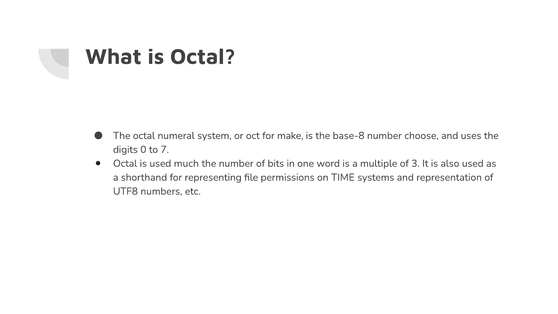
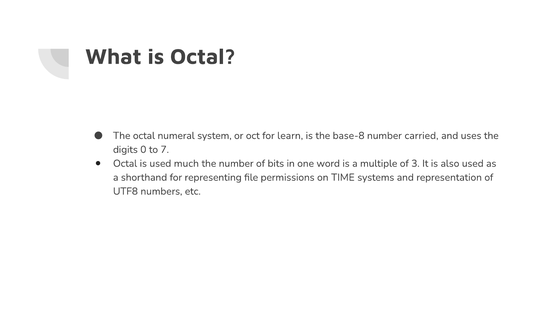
make: make -> learn
choose: choose -> carried
